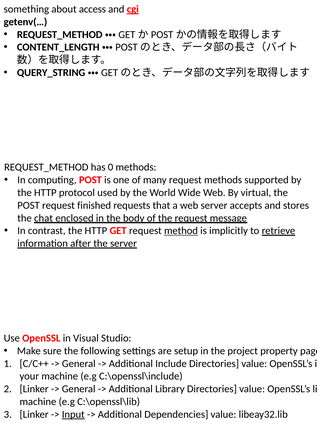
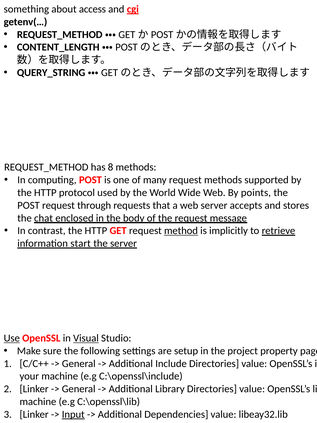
0: 0 -> 8
virtual: virtual -> points
finished: finished -> through
after: after -> start
Use underline: none -> present
Visual underline: none -> present
